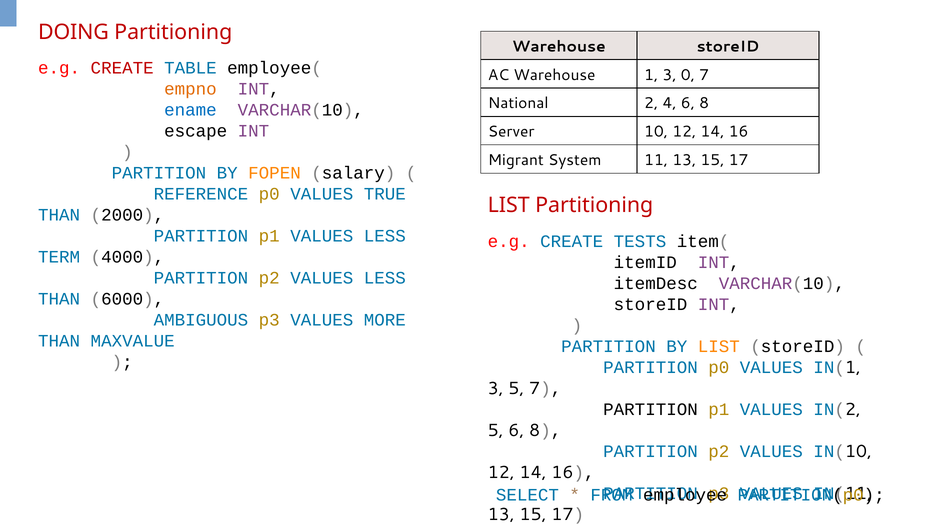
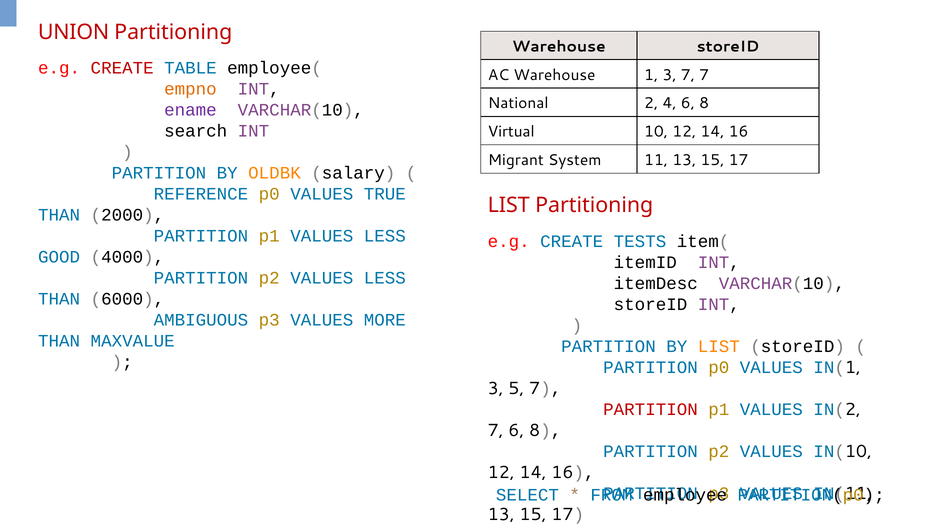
DOING: DOING -> UNION
3 0: 0 -> 7
ename colour: blue -> purple
escape: escape -> search
Server: Server -> Virtual
FOPEN: FOPEN -> OLDBK
TERM: TERM -> GOOD
PARTITION at (651, 410) colour: black -> red
5 at (496, 431): 5 -> 7
